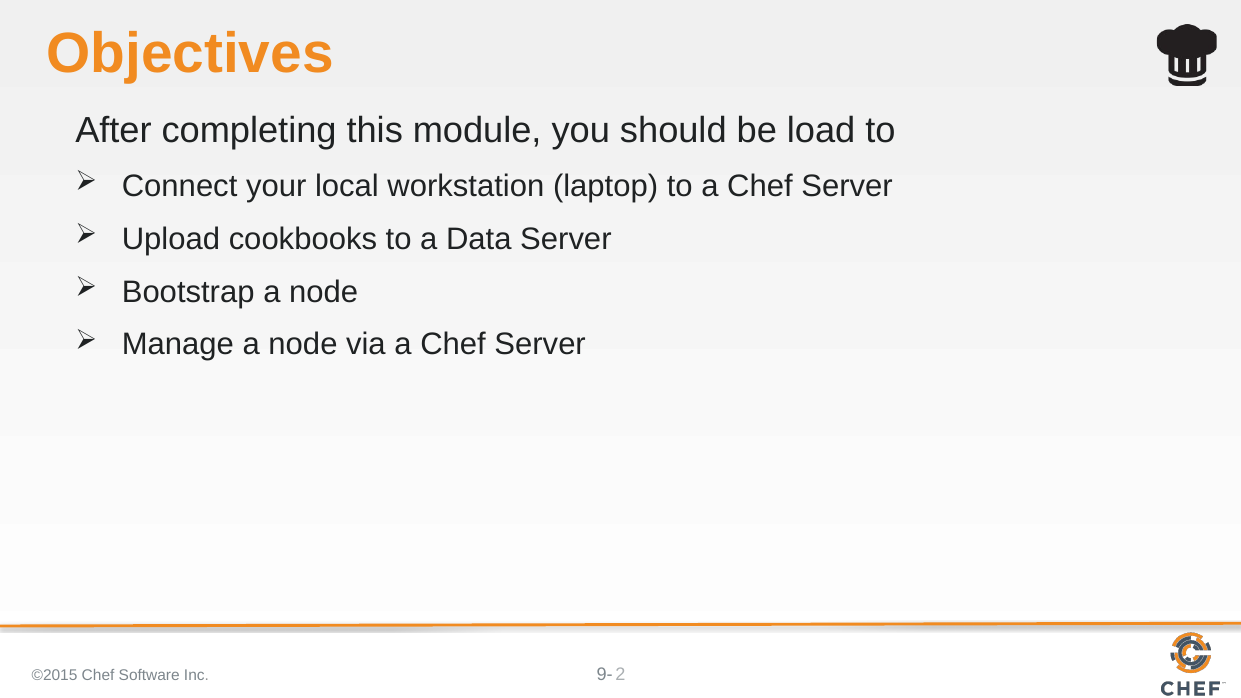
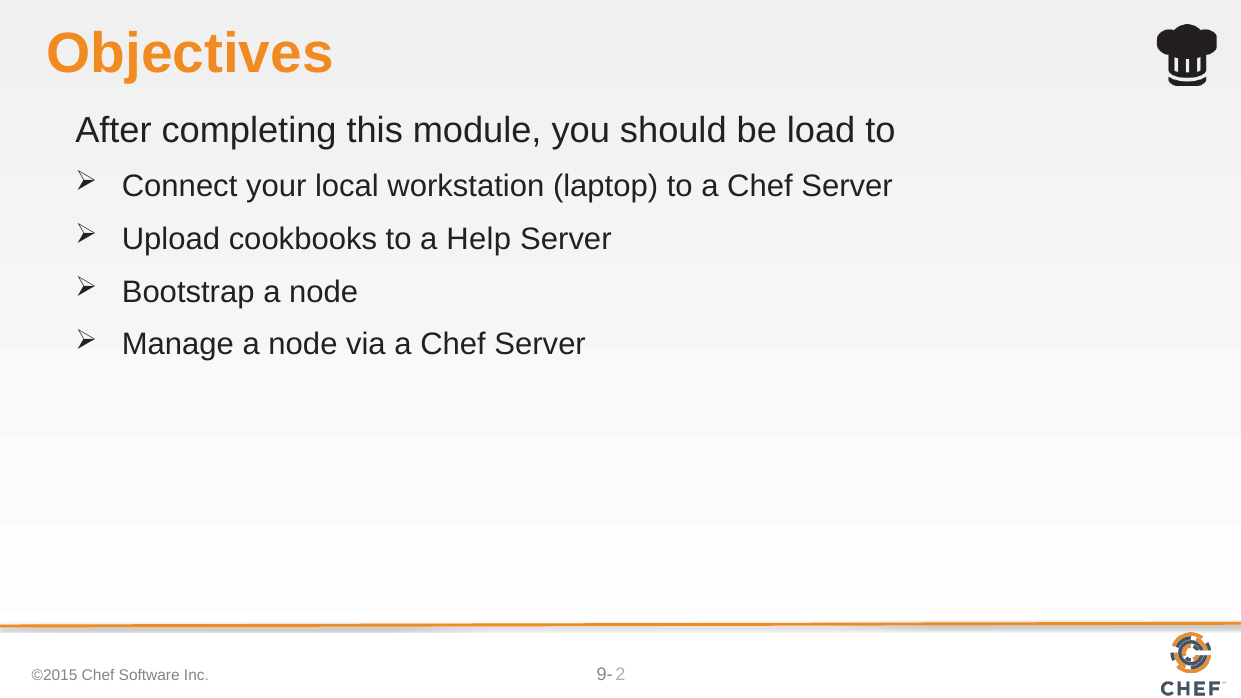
Data: Data -> Help
